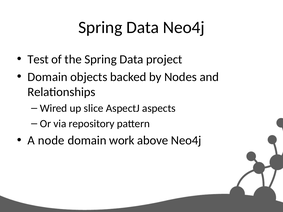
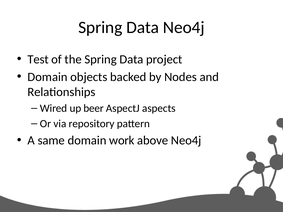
slice: slice -> beer
node: node -> same
